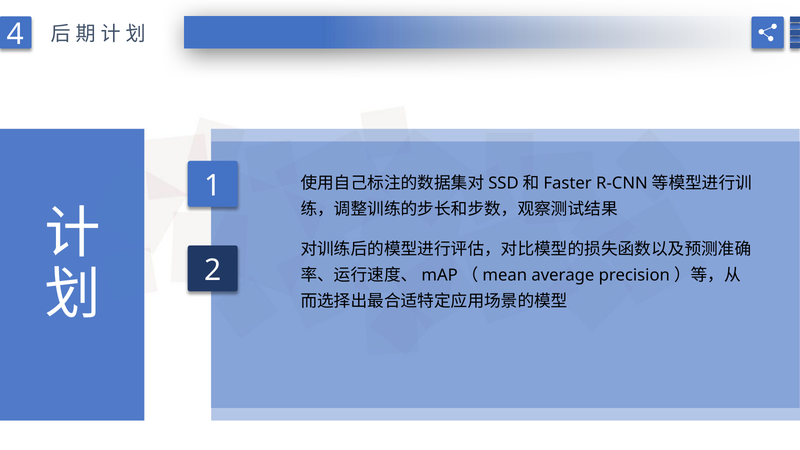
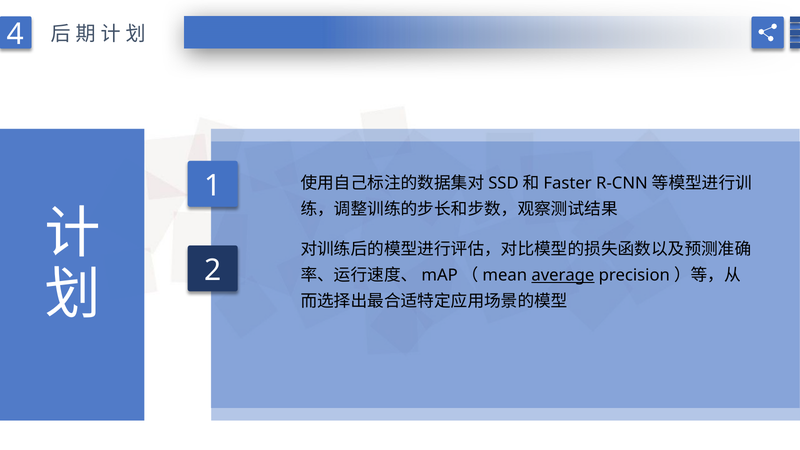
average underline: none -> present
